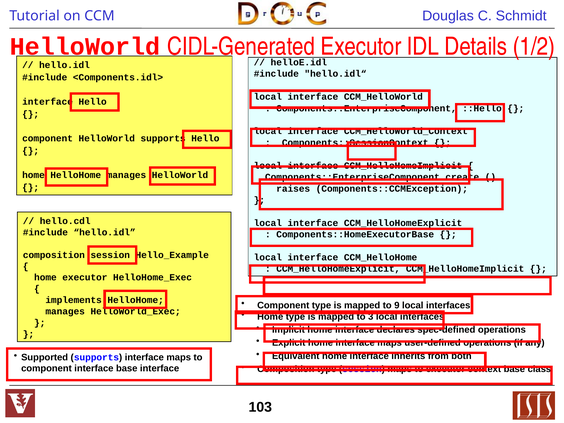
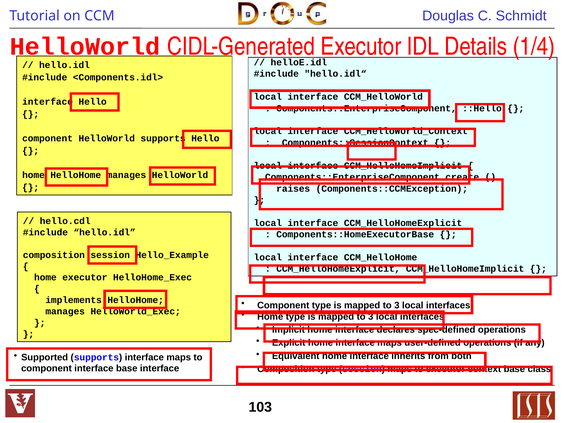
1/2: 1/2 -> 1/4
9 at (397, 305): 9 -> 3
